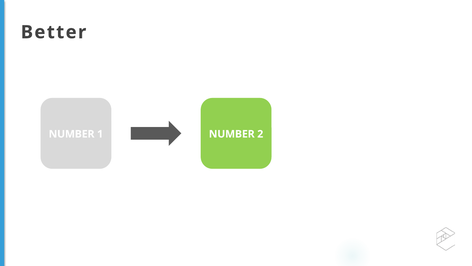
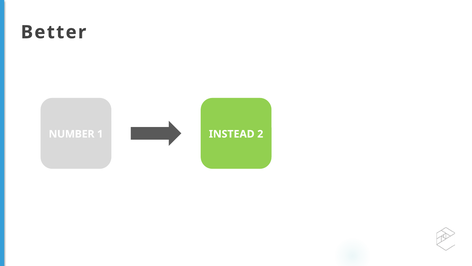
1 NUMBER: NUMBER -> INSTEAD
